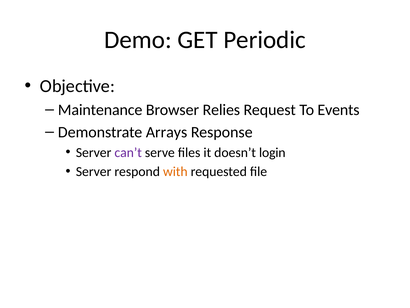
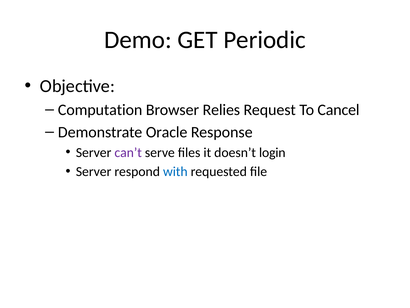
Maintenance: Maintenance -> Computation
Events: Events -> Cancel
Arrays: Arrays -> Oracle
with colour: orange -> blue
